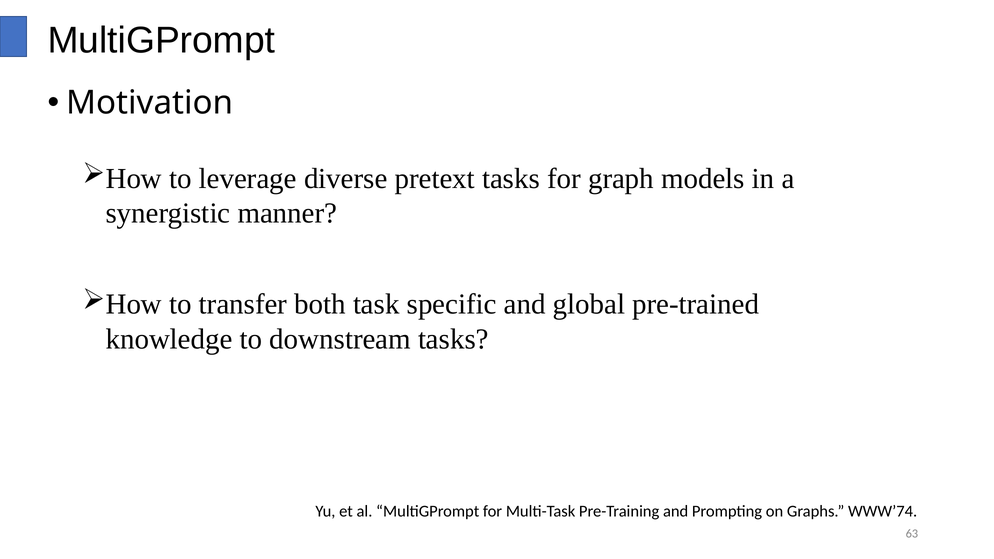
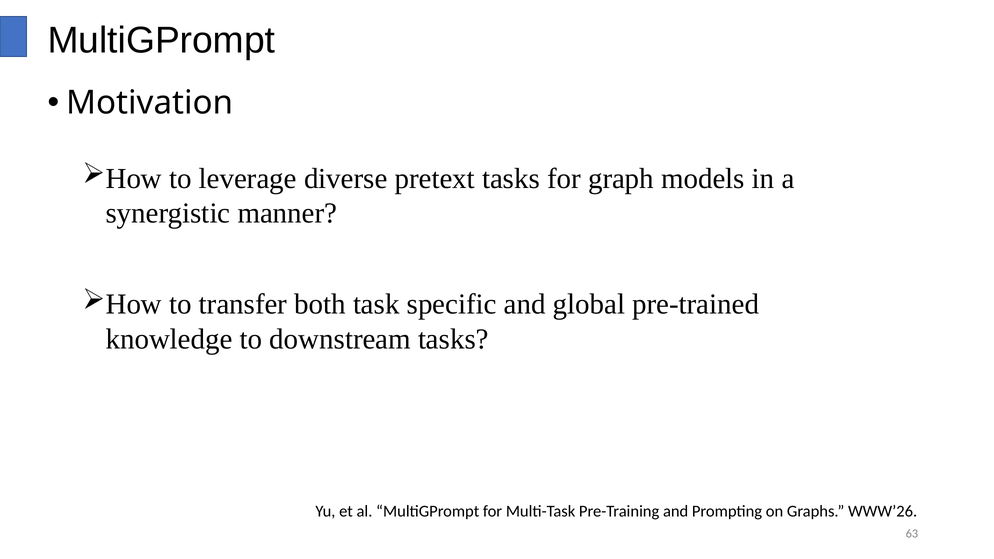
WWW’74: WWW’74 -> WWW’26
